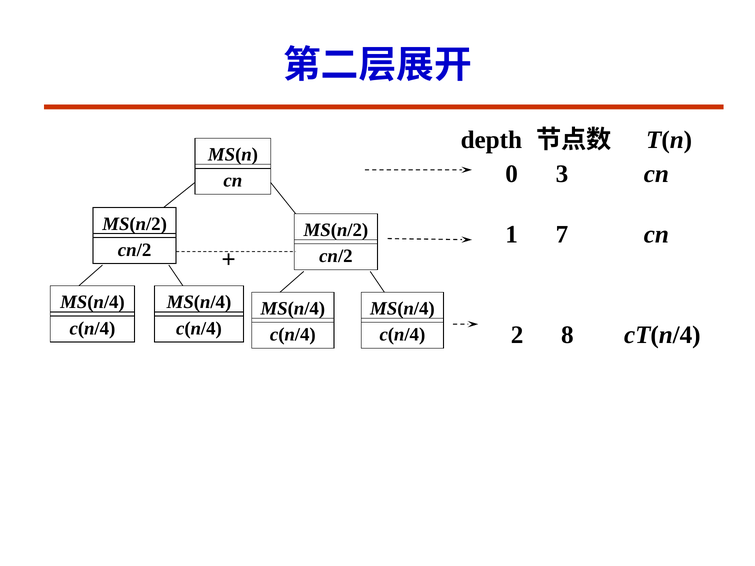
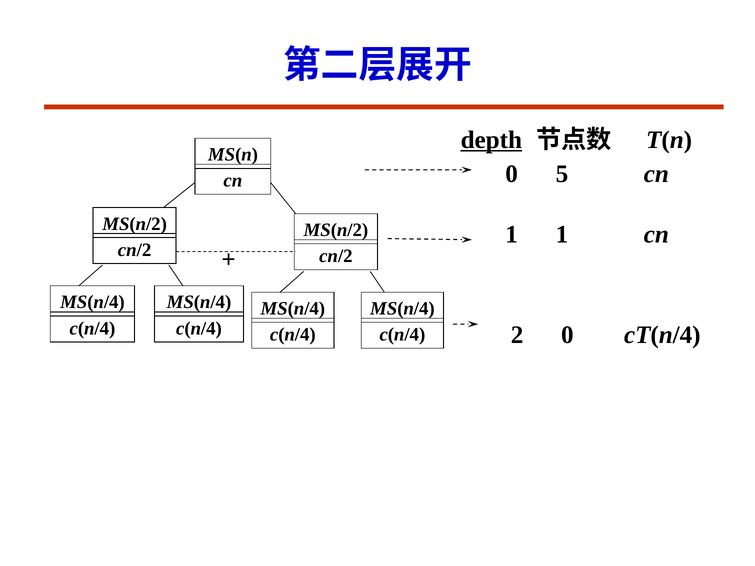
depth underline: none -> present
3: 3 -> 5
1 7: 7 -> 1
2 8: 8 -> 0
